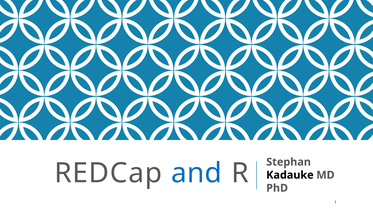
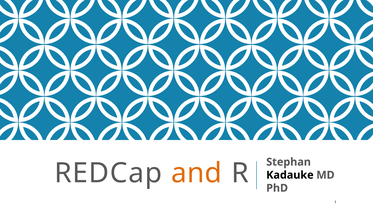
and colour: blue -> orange
